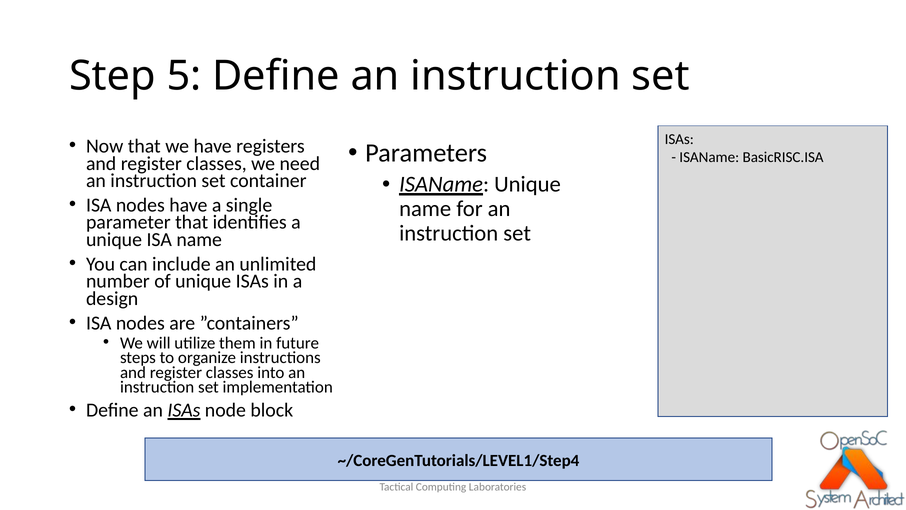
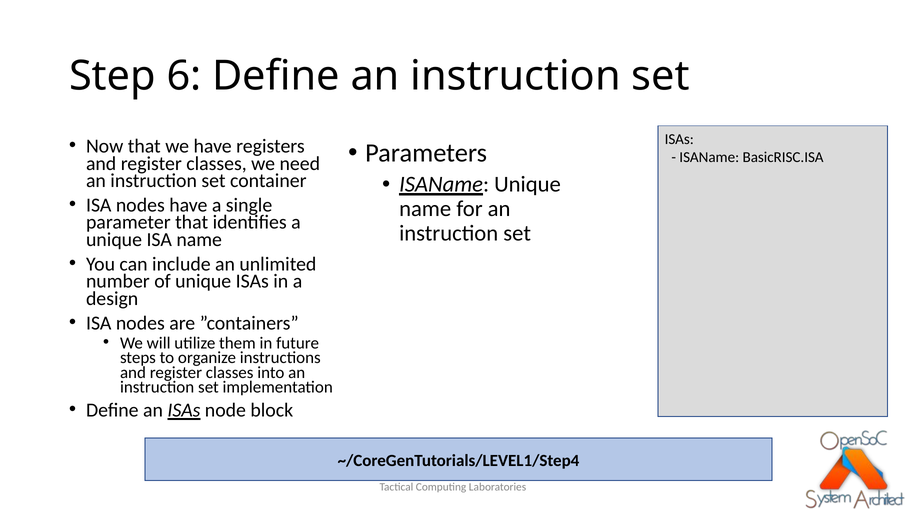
5: 5 -> 6
